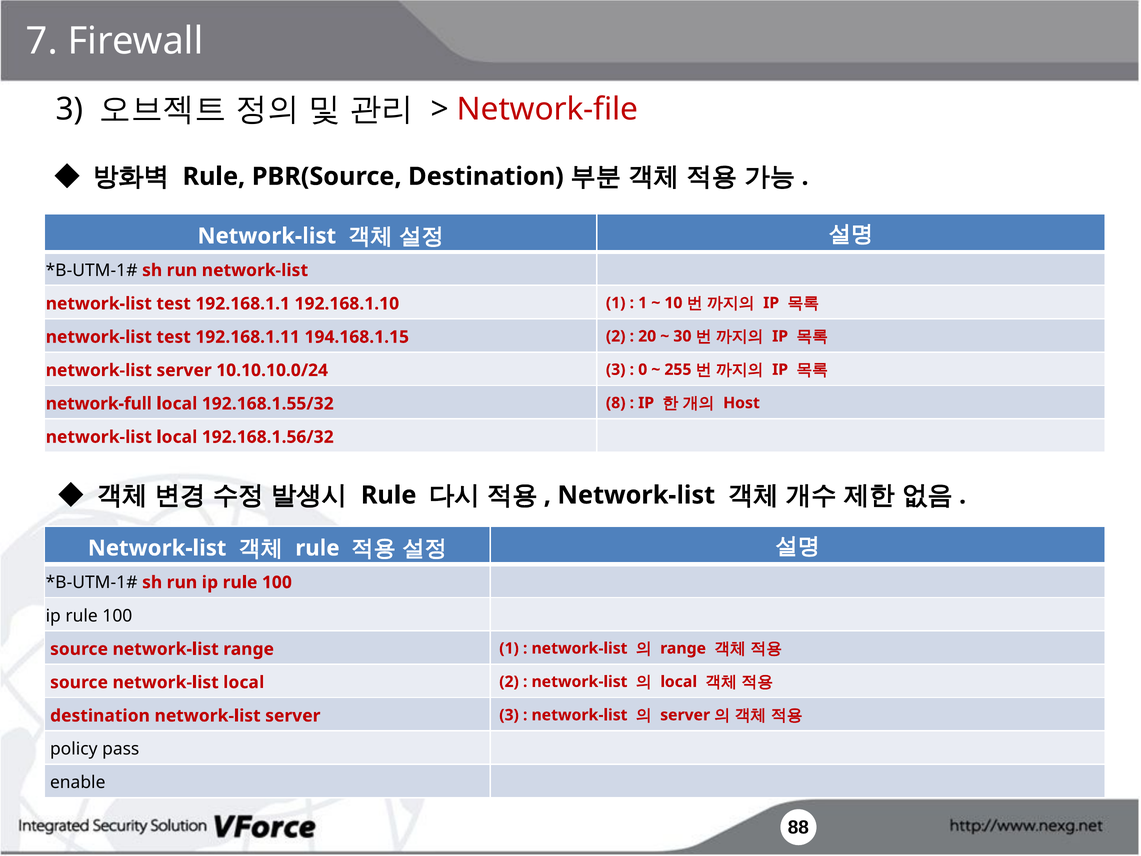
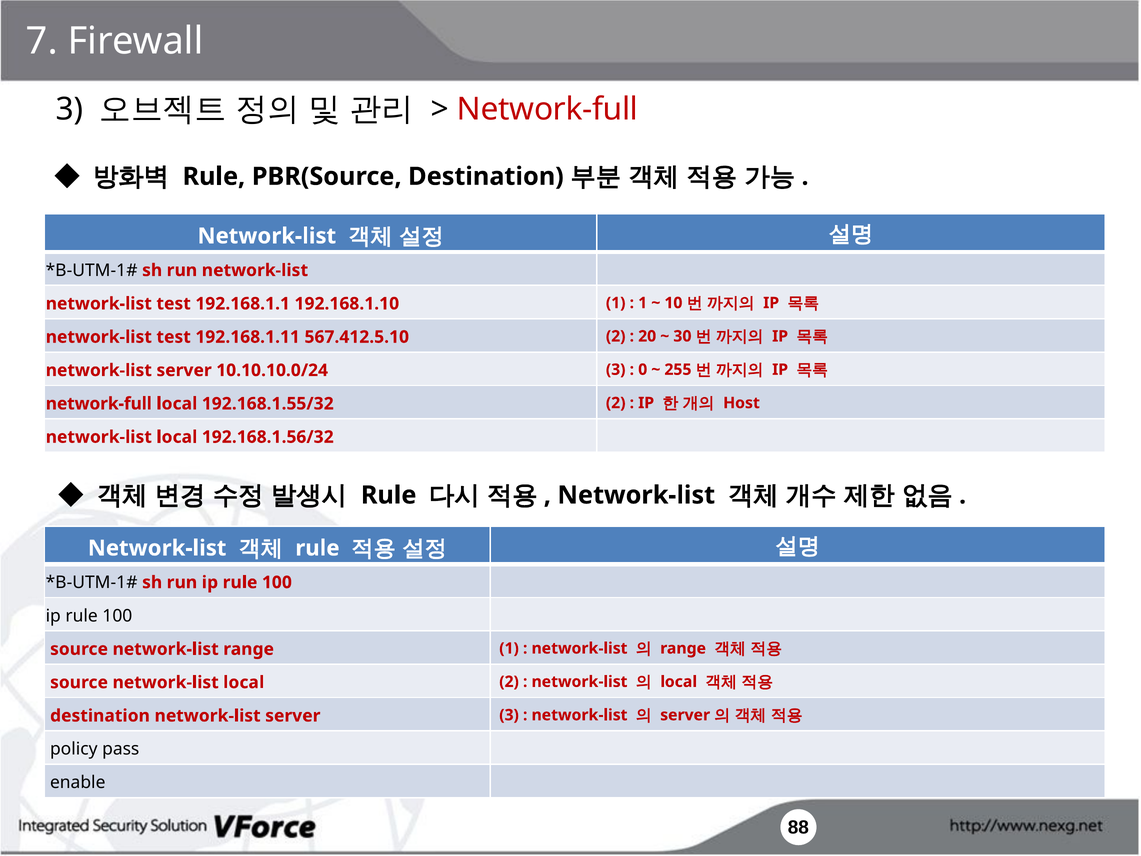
Network-file at (547, 109): Network-file -> Network-full
194.168.1.15: 194.168.1.15 -> 567.412.5.10
192.168.1.55/32 8: 8 -> 2
